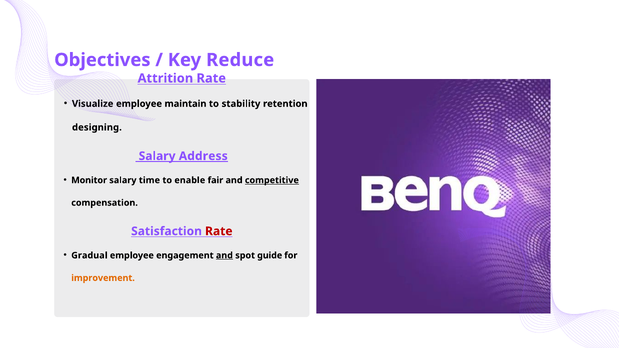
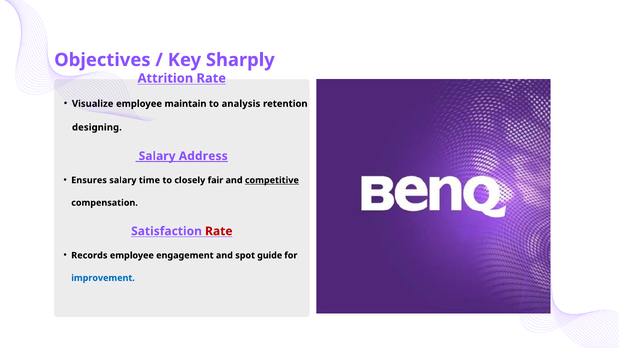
Reduce: Reduce -> Sharply
stability: stability -> analysis
Monitor: Monitor -> Ensures
enable: enable -> closely
Gradual: Gradual -> Records
and at (224, 256) underline: present -> none
improvement colour: orange -> blue
